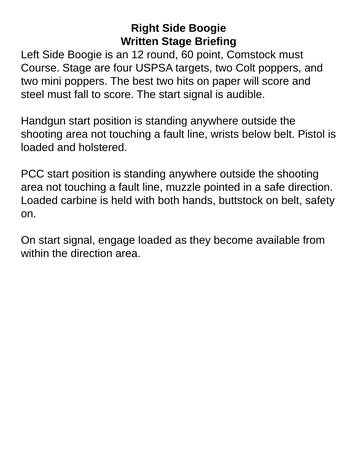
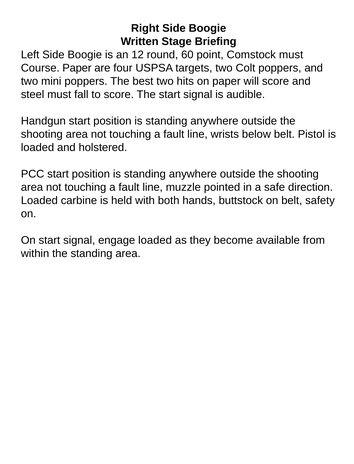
Course Stage: Stage -> Paper
the direction: direction -> standing
